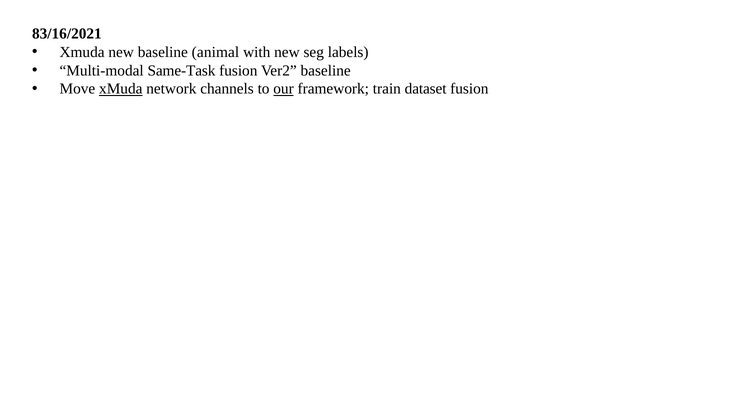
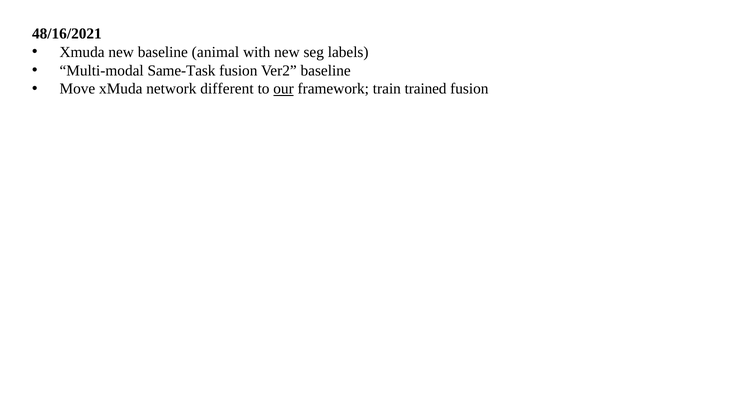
83/16/2021: 83/16/2021 -> 48/16/2021
xMuda at (121, 89) underline: present -> none
channels: channels -> different
dataset: dataset -> trained
